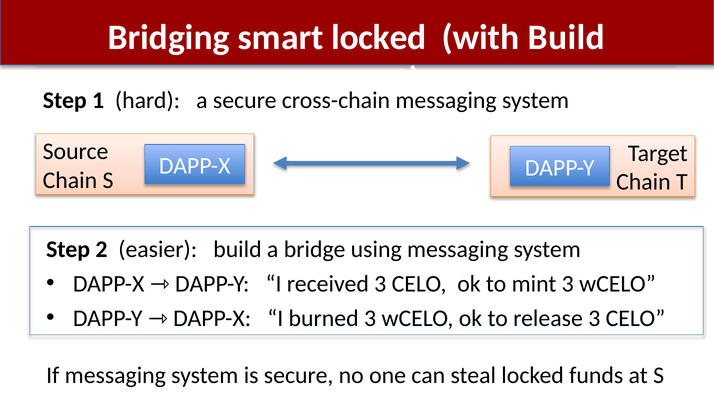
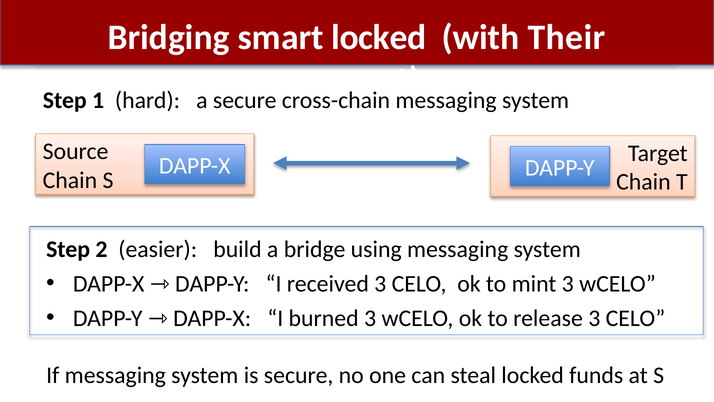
with Build: Build -> Their
